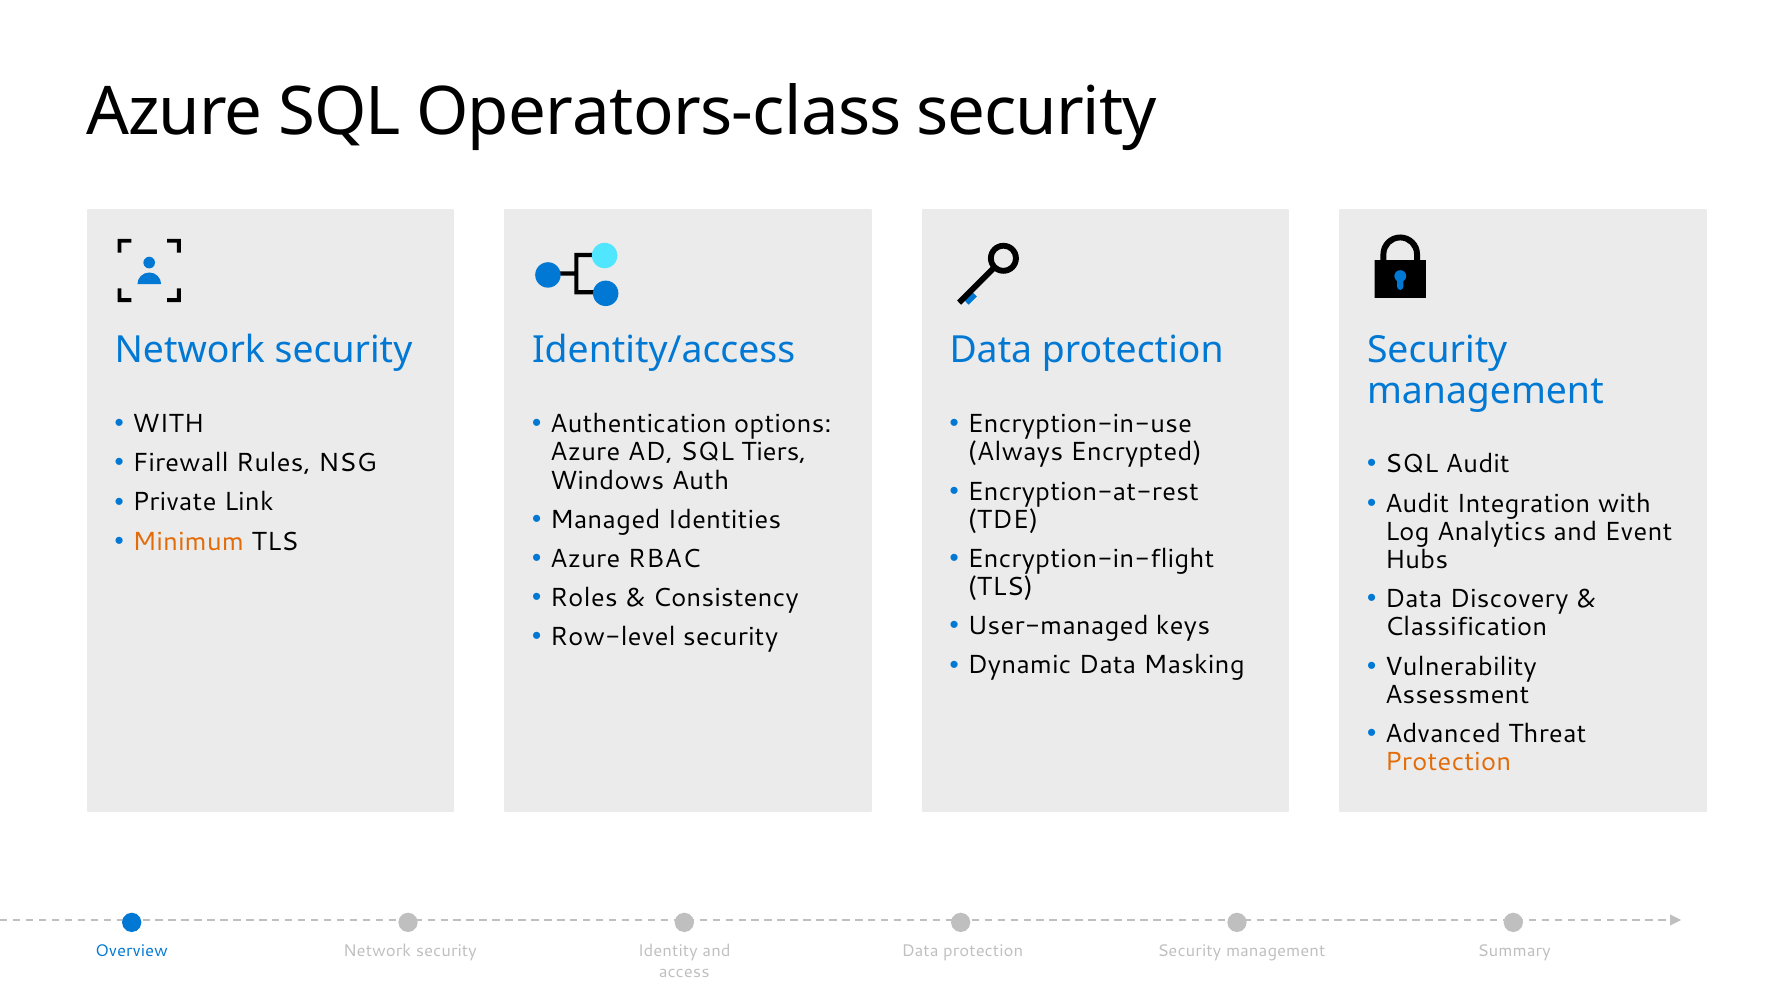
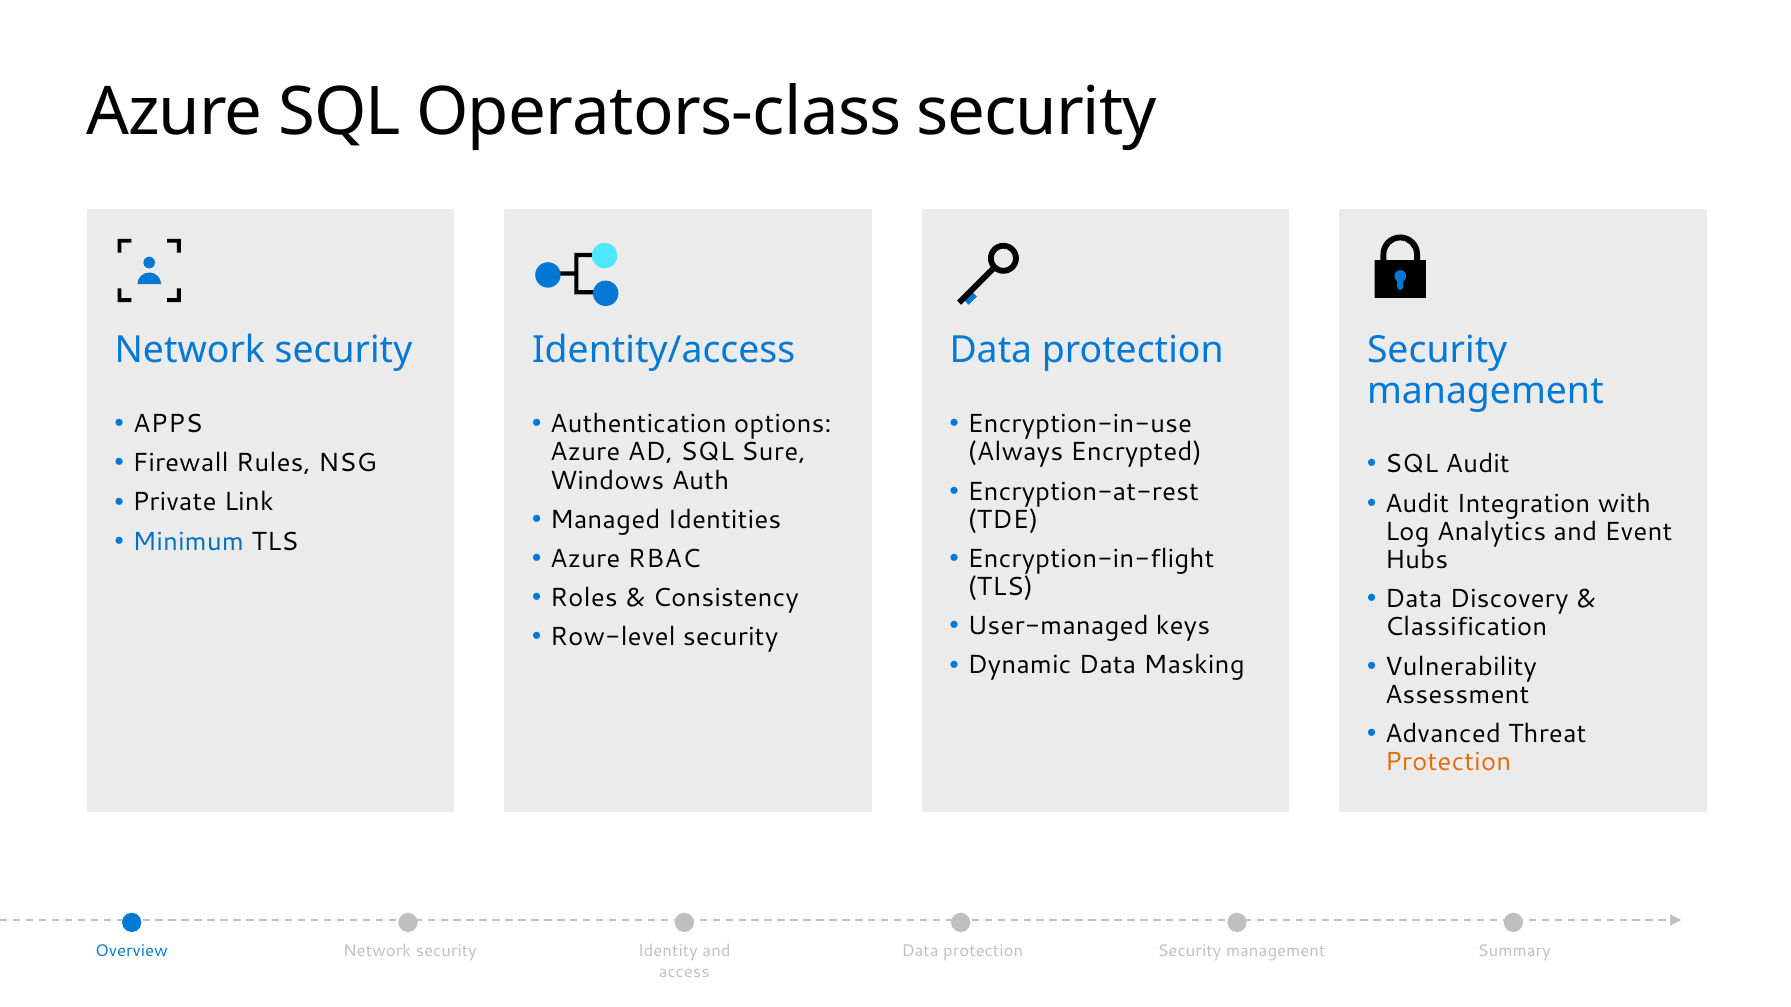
WITH at (168, 424): WITH -> APPS
Tiers: Tiers -> Sure
Minimum colour: orange -> blue
